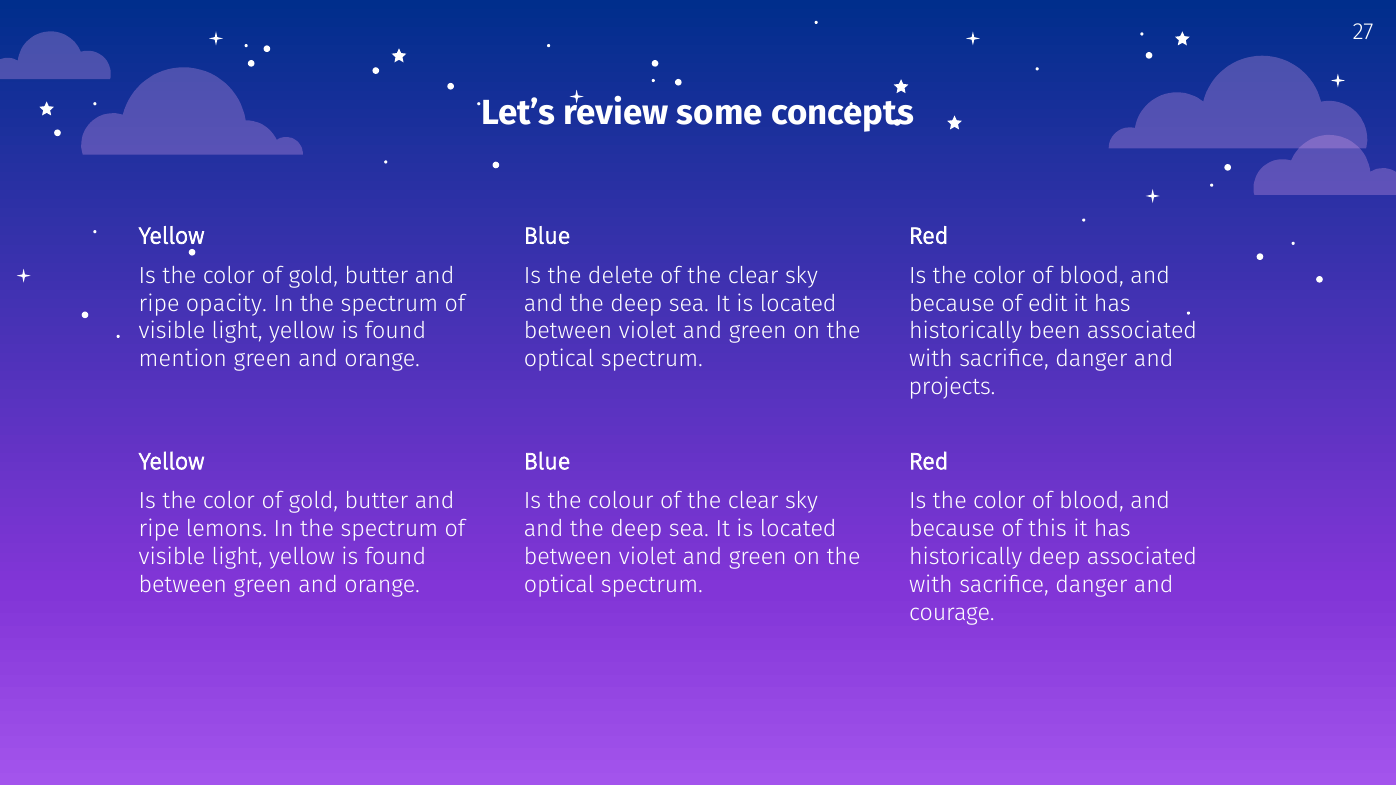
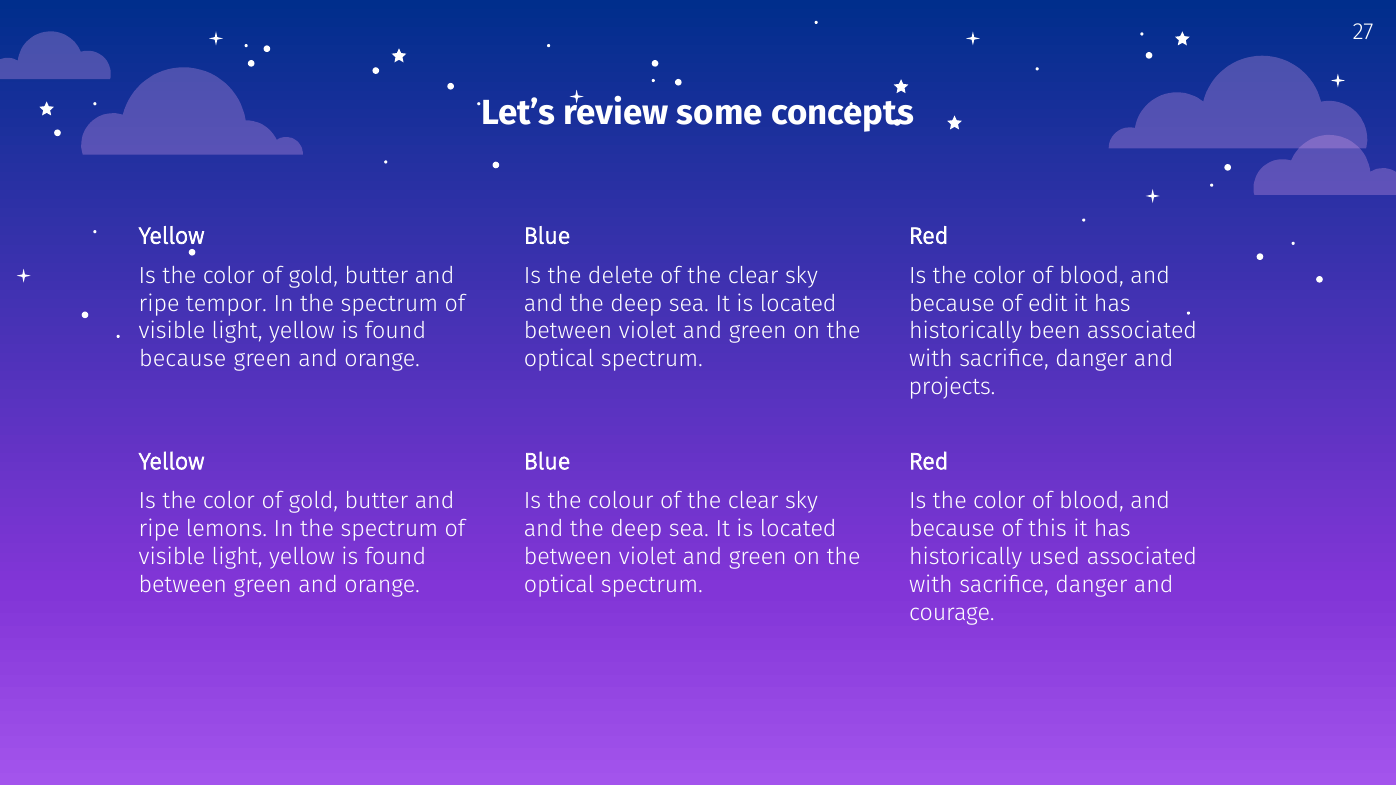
opacity: opacity -> tempor
mention at (183, 359): mention -> because
historically deep: deep -> used
